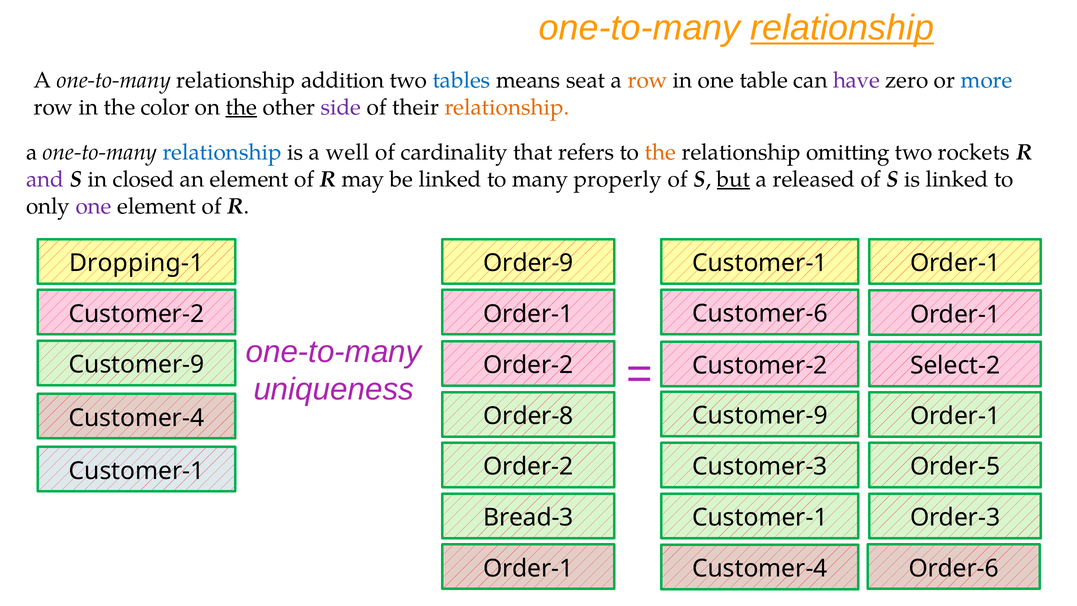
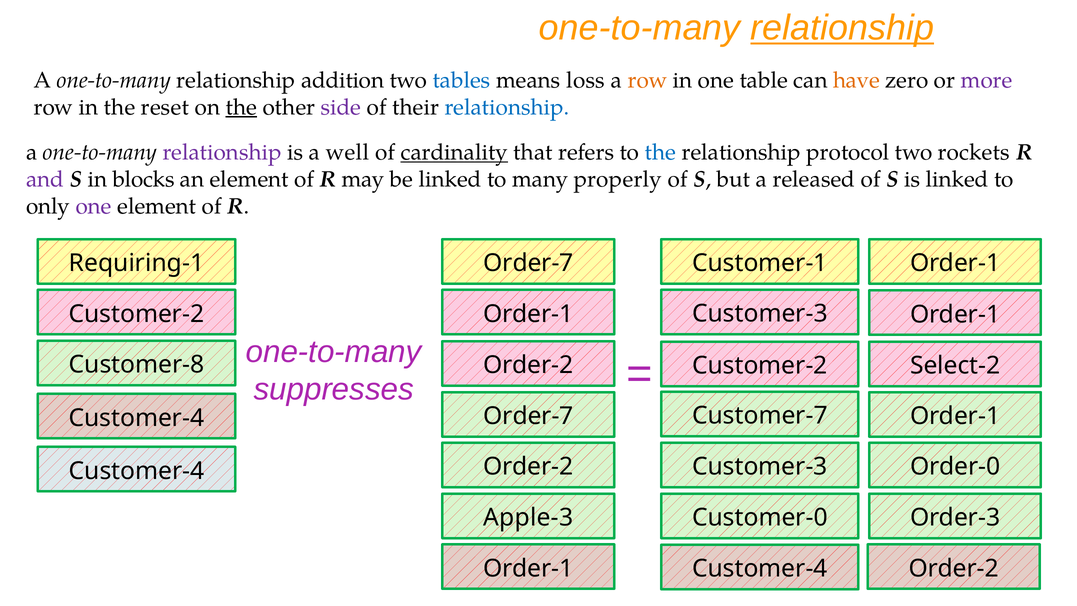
seat: seat -> loss
have colour: purple -> orange
more colour: blue -> purple
color: color -> reset
relationship at (507, 107) colour: orange -> blue
relationship at (222, 152) colour: blue -> purple
cardinality underline: none -> present
the at (660, 152) colour: orange -> blue
omitting: omitting -> protocol
closed: closed -> blocks
but underline: present -> none
Dropping-1: Dropping-1 -> Requiring-1
Order-9 at (528, 263): Order-9 -> Order-7
Customer-6 at (760, 314): Customer-6 -> Customer-3
Customer-9 at (136, 365): Customer-9 -> Customer-8
uniqueness: uniqueness -> suppresses
Customer-9 at (760, 416): Customer-9 -> Customer-7
Order-8 at (528, 416): Order-8 -> Order-7
Order-5: Order-5 -> Order-0
Customer-1 at (136, 471): Customer-1 -> Customer-4
Bread-3: Bread-3 -> Apple-3
Customer-1 at (760, 517): Customer-1 -> Customer-0
Order-6 at (954, 568): Order-6 -> Order-2
